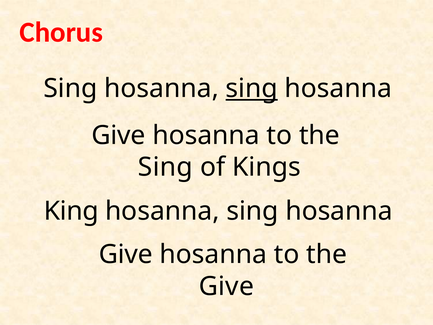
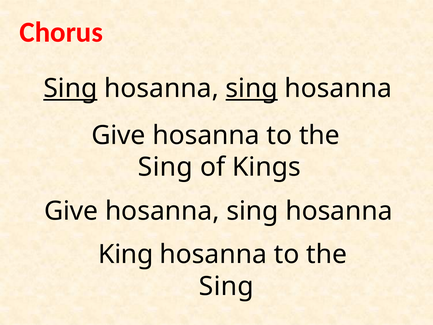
Sing at (70, 88) underline: none -> present
King at (71, 211): King -> Give
Give at (126, 254): Give -> King
Give at (226, 286): Give -> Sing
